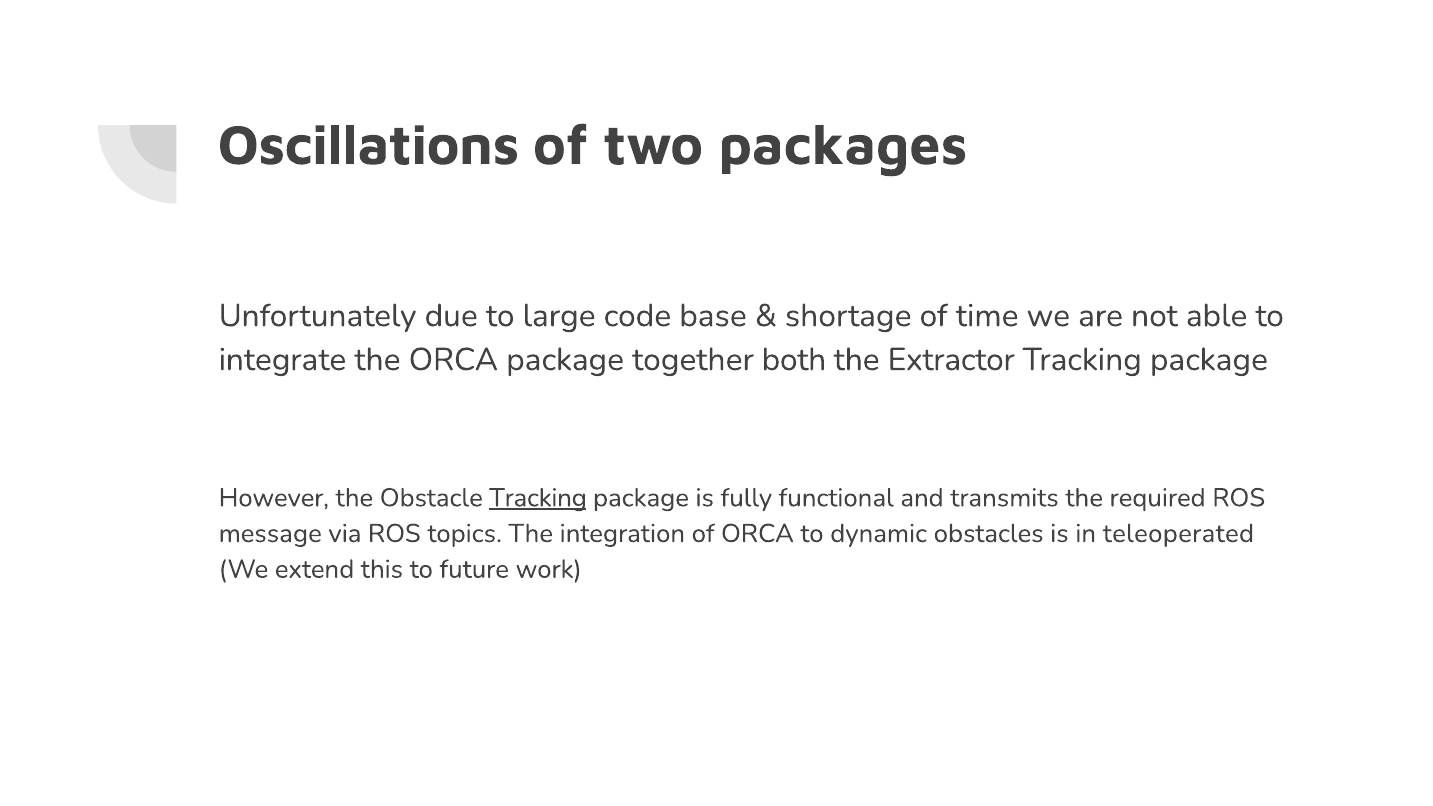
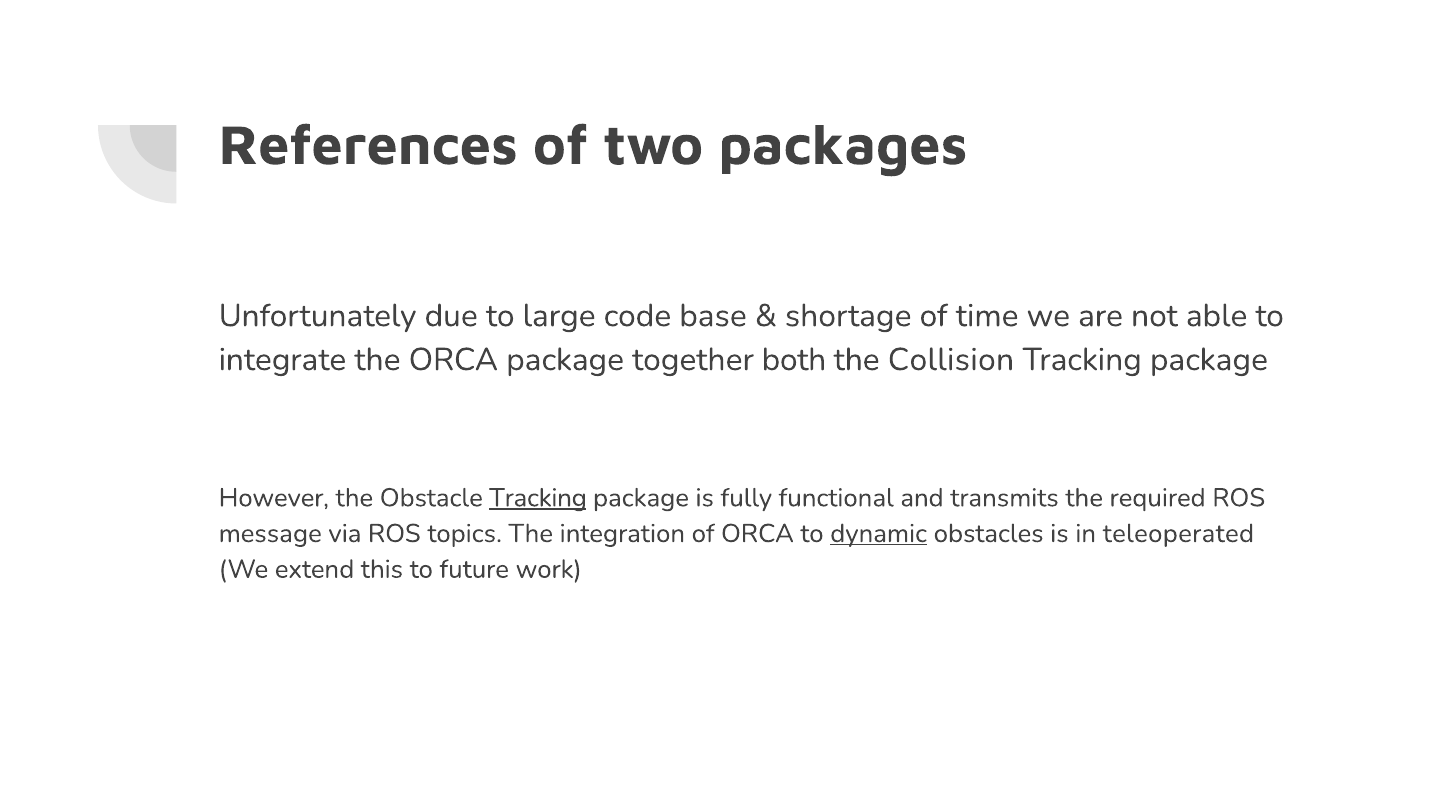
Oscillations: Oscillations -> References
Extractor: Extractor -> Collision
dynamic underline: none -> present
